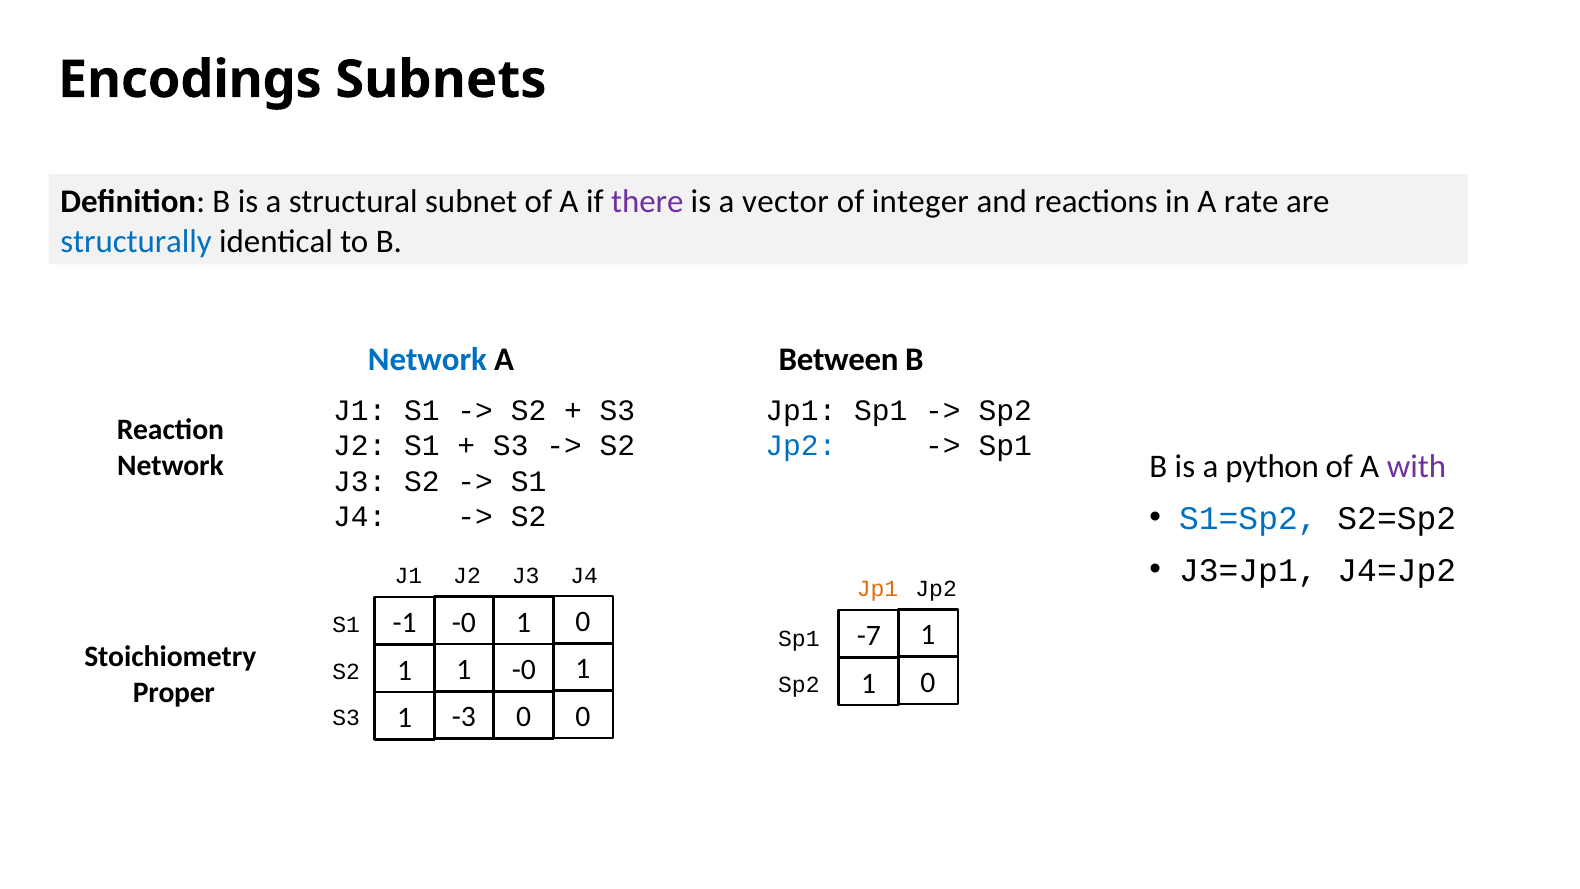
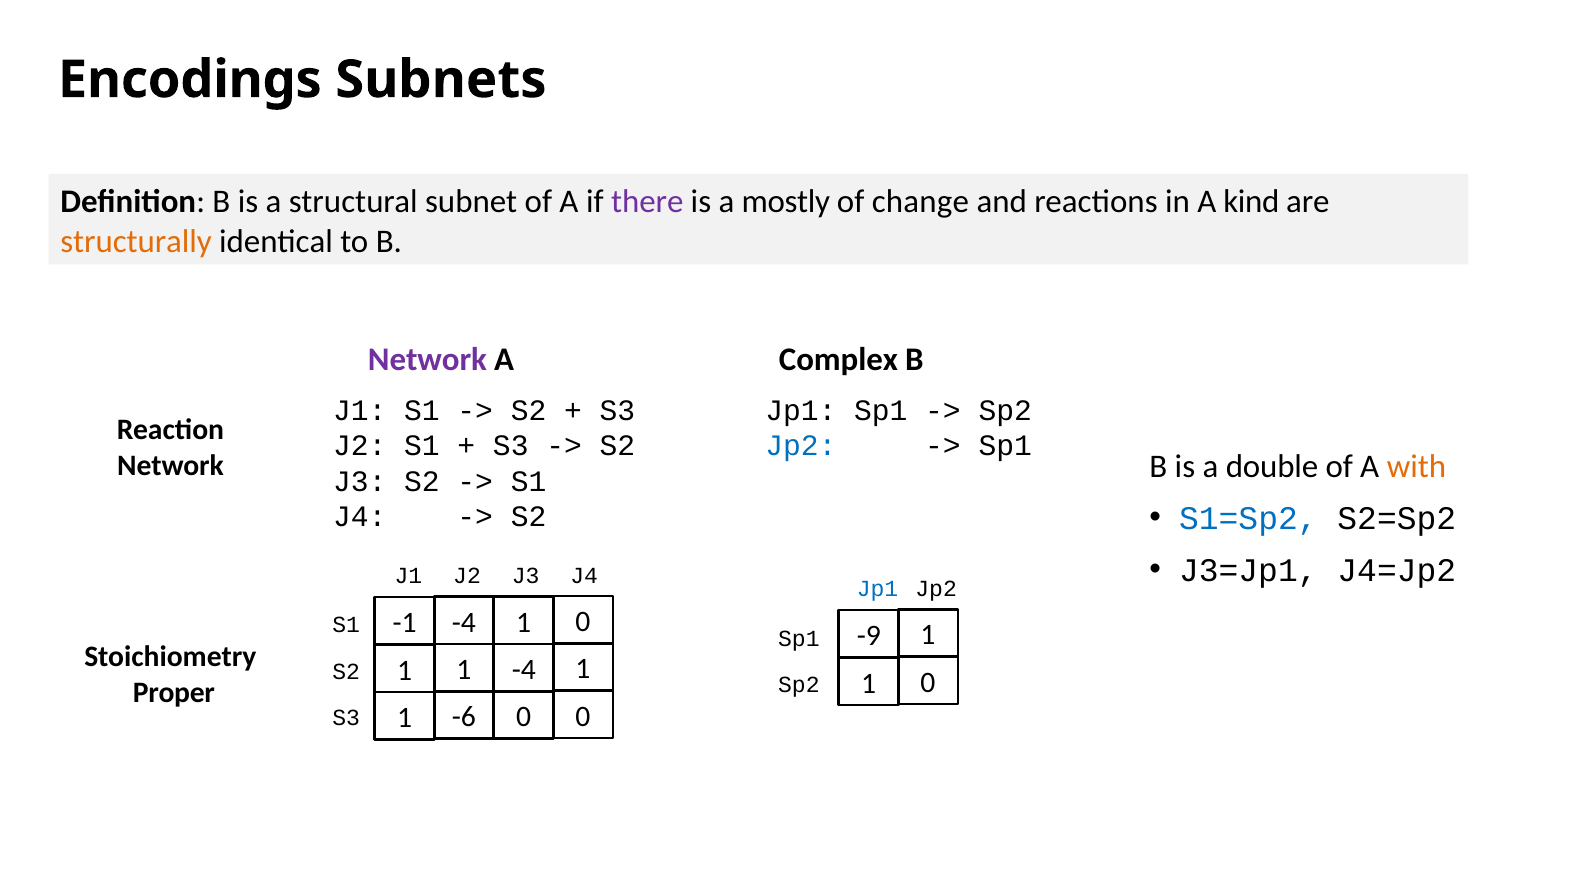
vector: vector -> mostly
integer: integer -> change
rate: rate -> kind
structurally colour: blue -> orange
Network at (427, 359) colour: blue -> purple
Between: Between -> Complex
python: python -> double
with colour: purple -> orange
Jp1 at (878, 589) colour: orange -> blue
-0 at (464, 622): -0 -> -4
-7: -7 -> -9
-0 at (524, 670): -0 -> -4
-3: -3 -> -6
